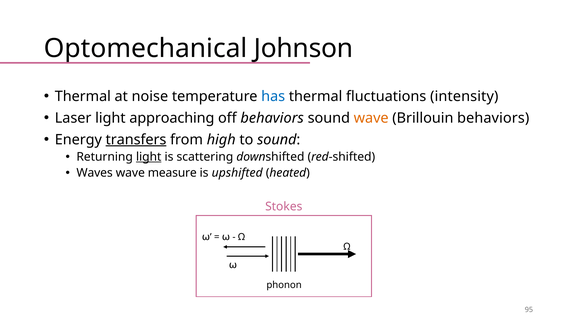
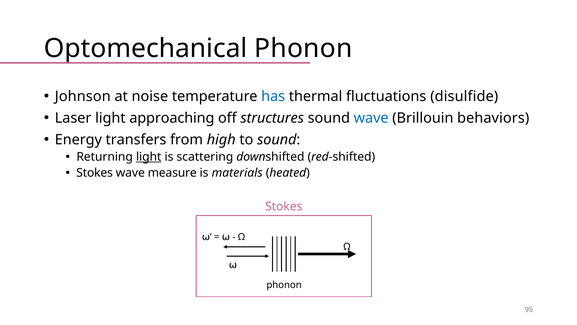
Johnson at (304, 48): Johnson -> Phonon
Thermal at (83, 96): Thermal -> Johnson
intensity: intensity -> disulfide
off behaviors: behaviors -> structures
wave at (371, 118) colour: orange -> blue
transfers underline: present -> none
Waves at (95, 173): Waves -> Stokes
upshifted: upshifted -> materials
